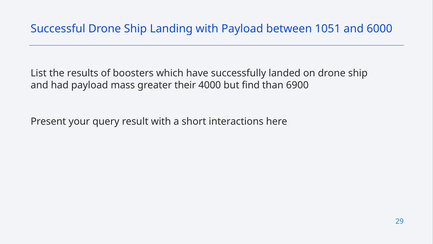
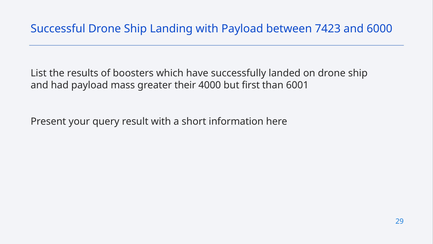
1051: 1051 -> 7423
find: find -> first
6900: 6900 -> 6001
interactions: interactions -> information
